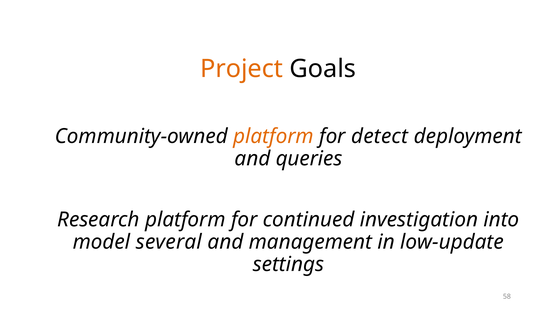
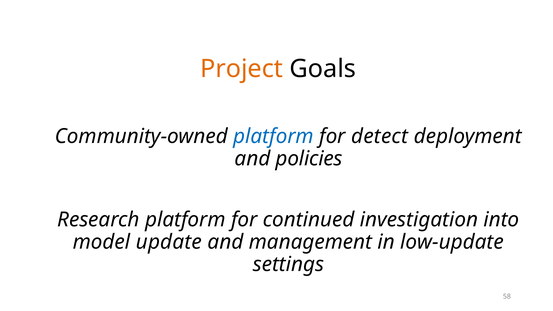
platform at (273, 136) colour: orange -> blue
queries: queries -> policies
several: several -> update
